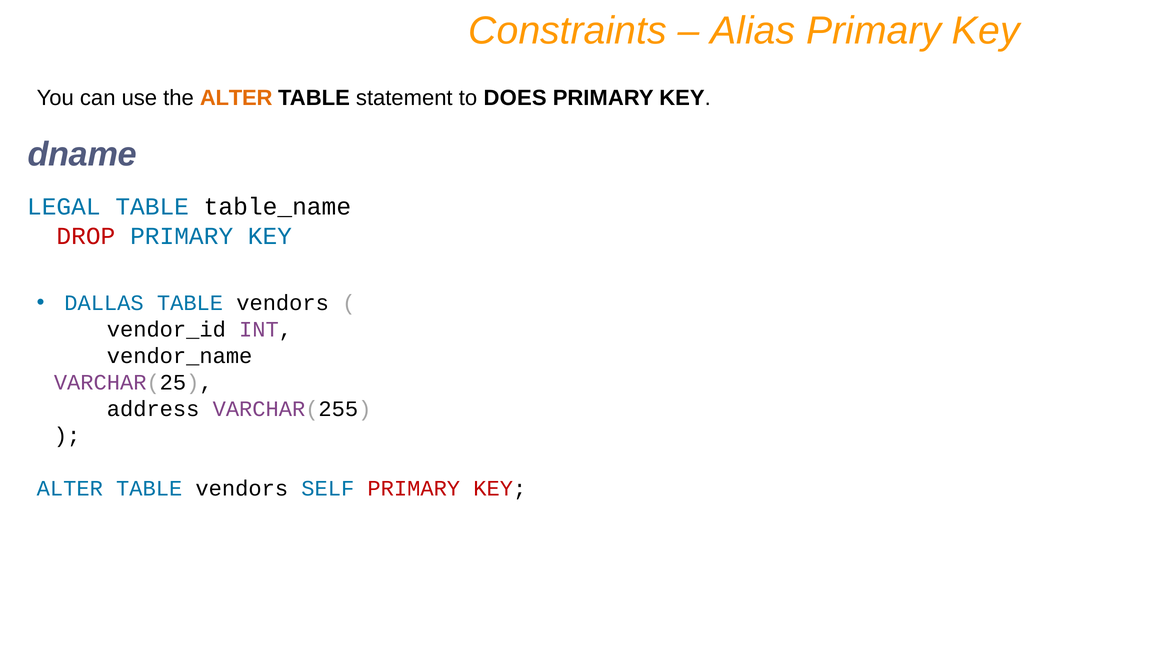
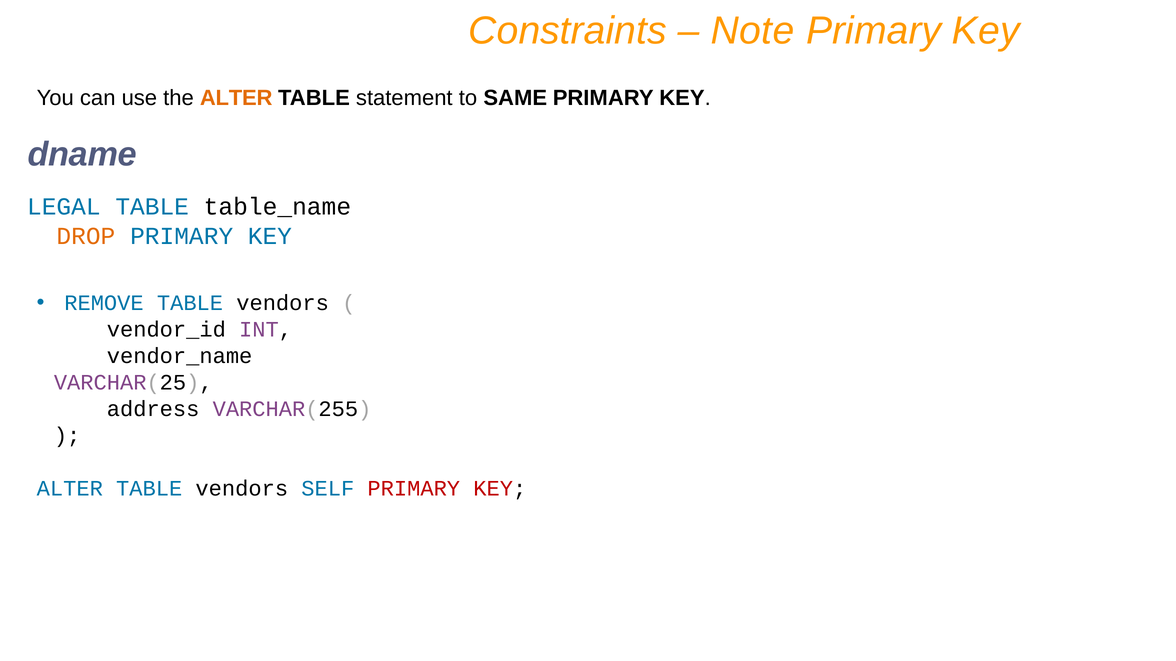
Alias: Alias -> Note
DOES: DOES -> SAME
DROP colour: red -> orange
DALLAS: DALLAS -> REMOVE
